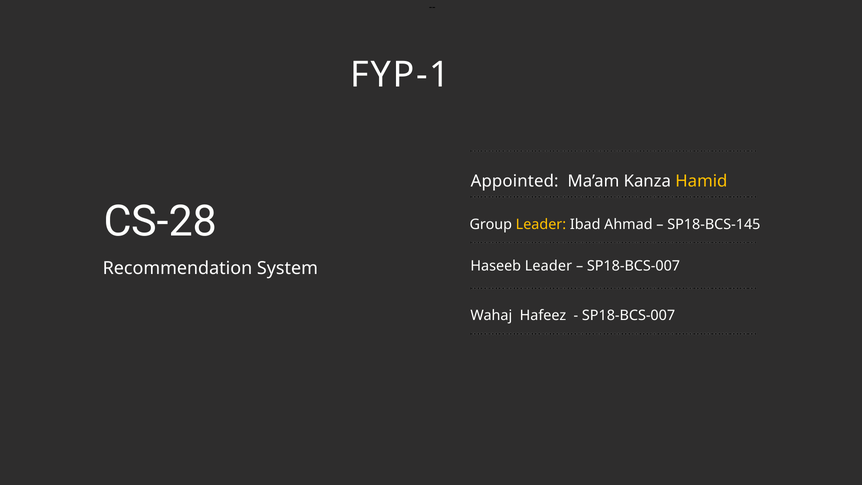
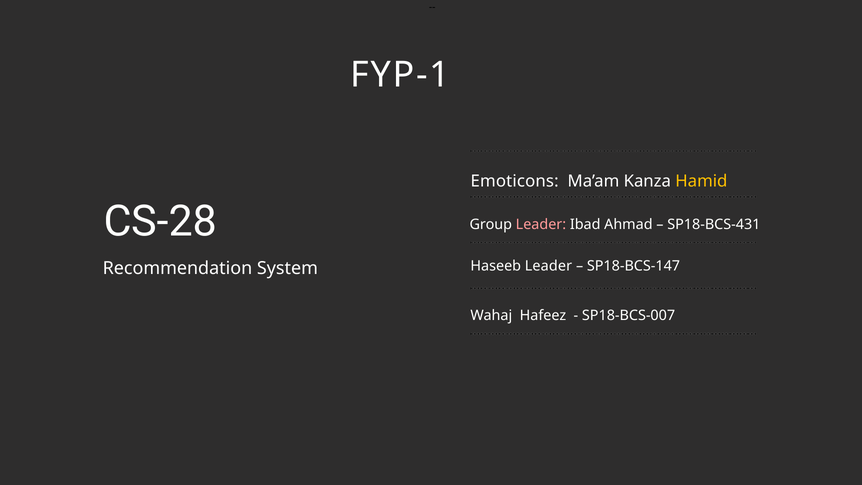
Appointed: Appointed -> Emoticons
Leader at (541, 224) colour: yellow -> pink
SP18-BCS-145: SP18-BCS-145 -> SP18-BCS-431
SP18-BCS-007 at (634, 266): SP18-BCS-007 -> SP18-BCS-147
